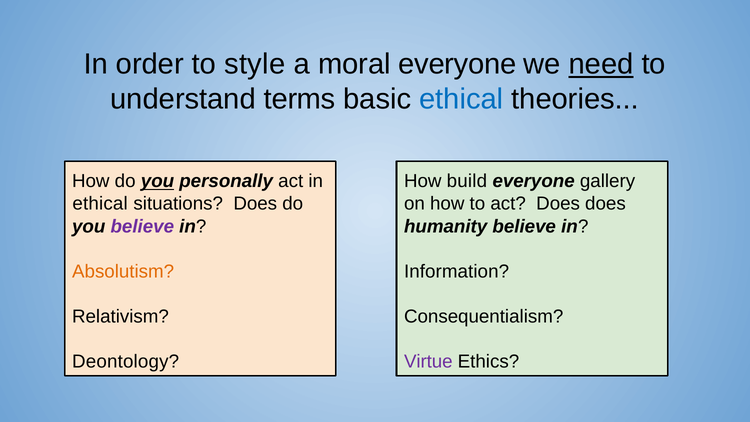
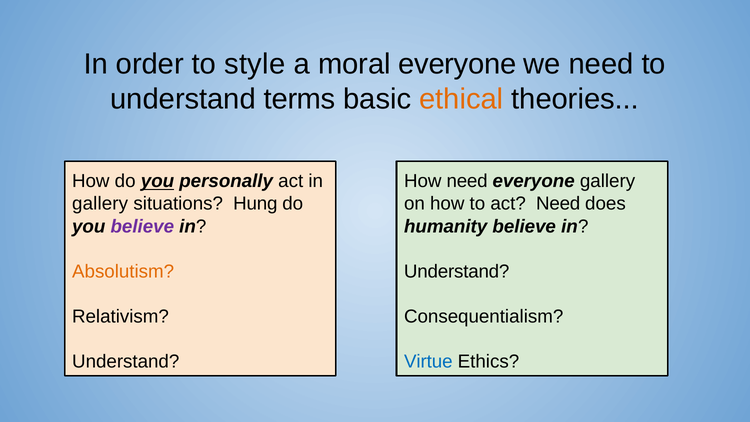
need at (601, 64) underline: present -> none
ethical at (461, 99) colour: blue -> orange
How build: build -> need
ethical at (100, 204): ethical -> gallery
situations Does: Does -> Hung
act Does: Does -> Need
Information at (457, 271): Information -> Understand
Deontology at (126, 361): Deontology -> Understand
Virtue colour: purple -> blue
